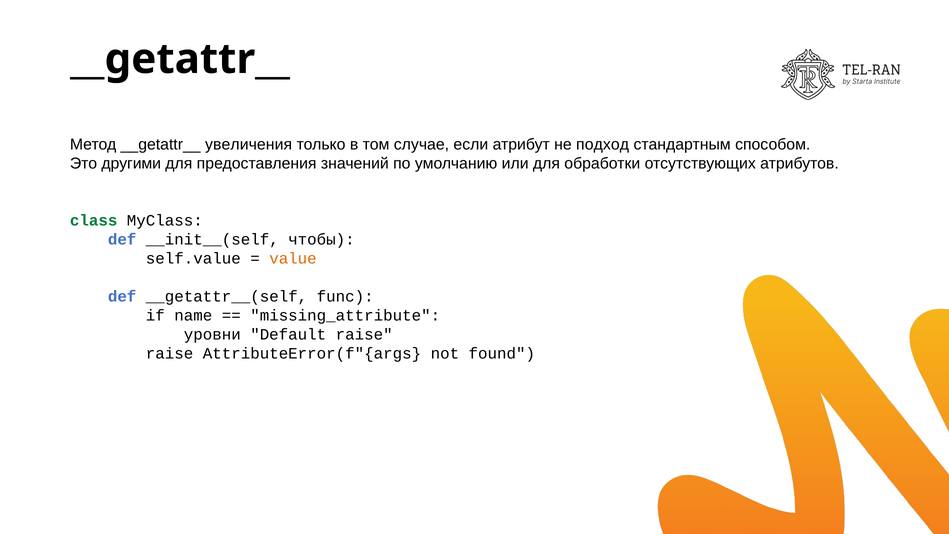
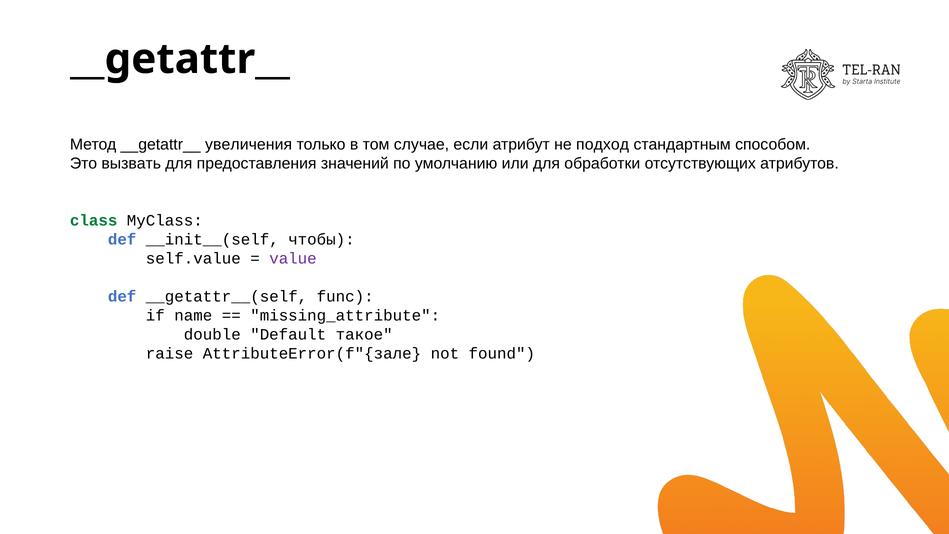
другими: другими -> вызвать
value colour: orange -> purple
уровни: уровни -> double
Default raise: raise -> такое
AttributeError(f"{args: AttributeError(f"{args -> AttributeError(f"{зале
